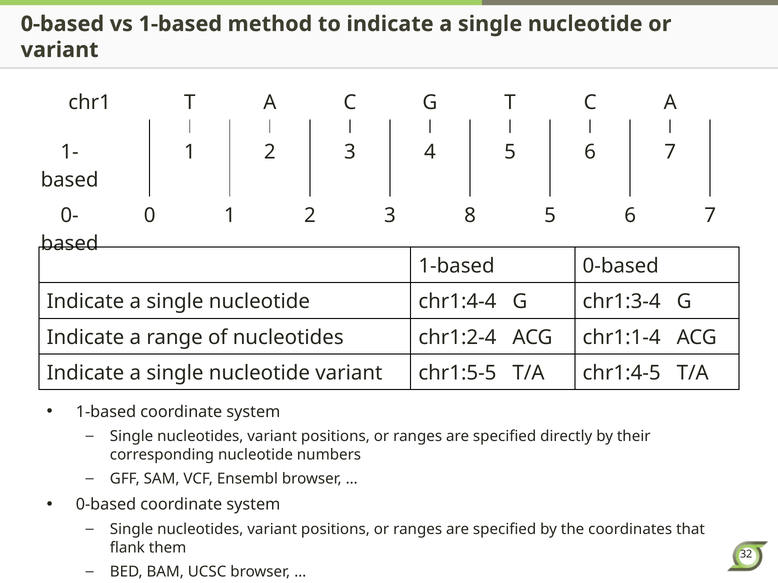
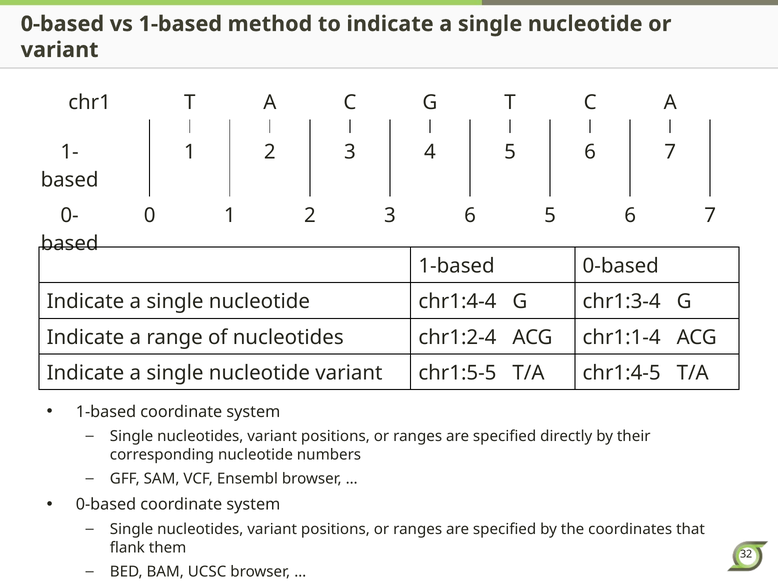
3 8: 8 -> 6
